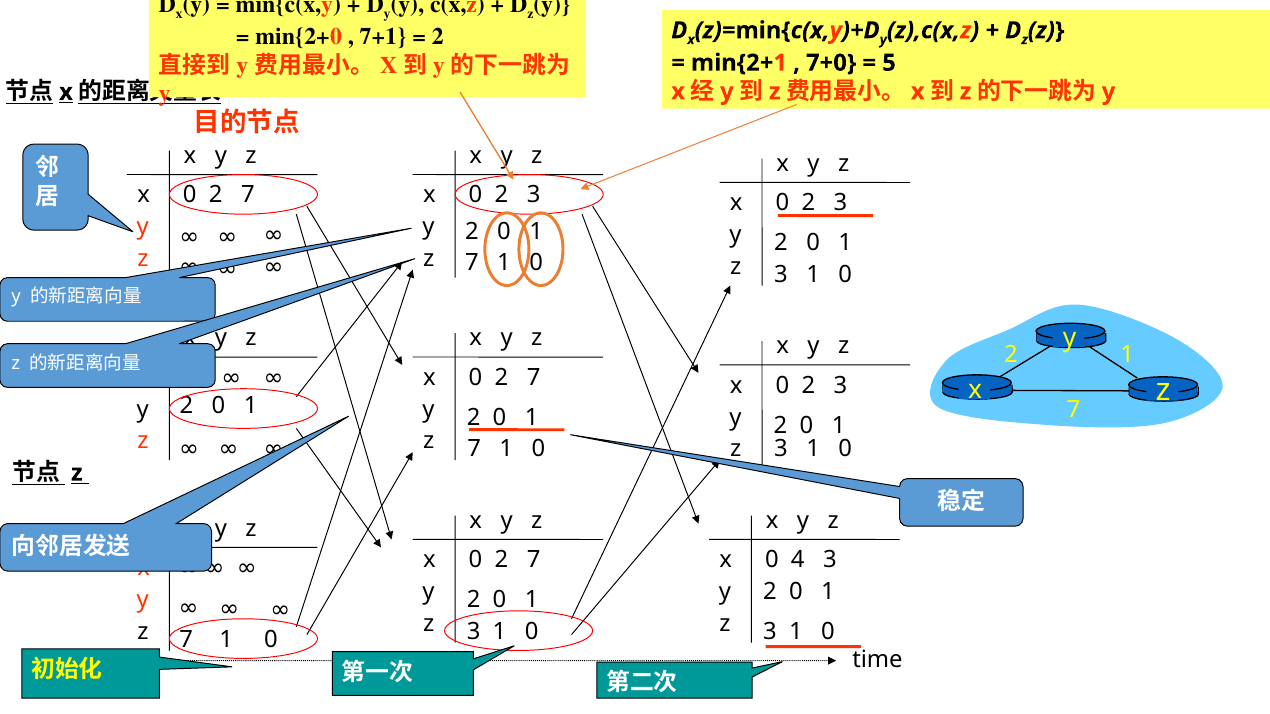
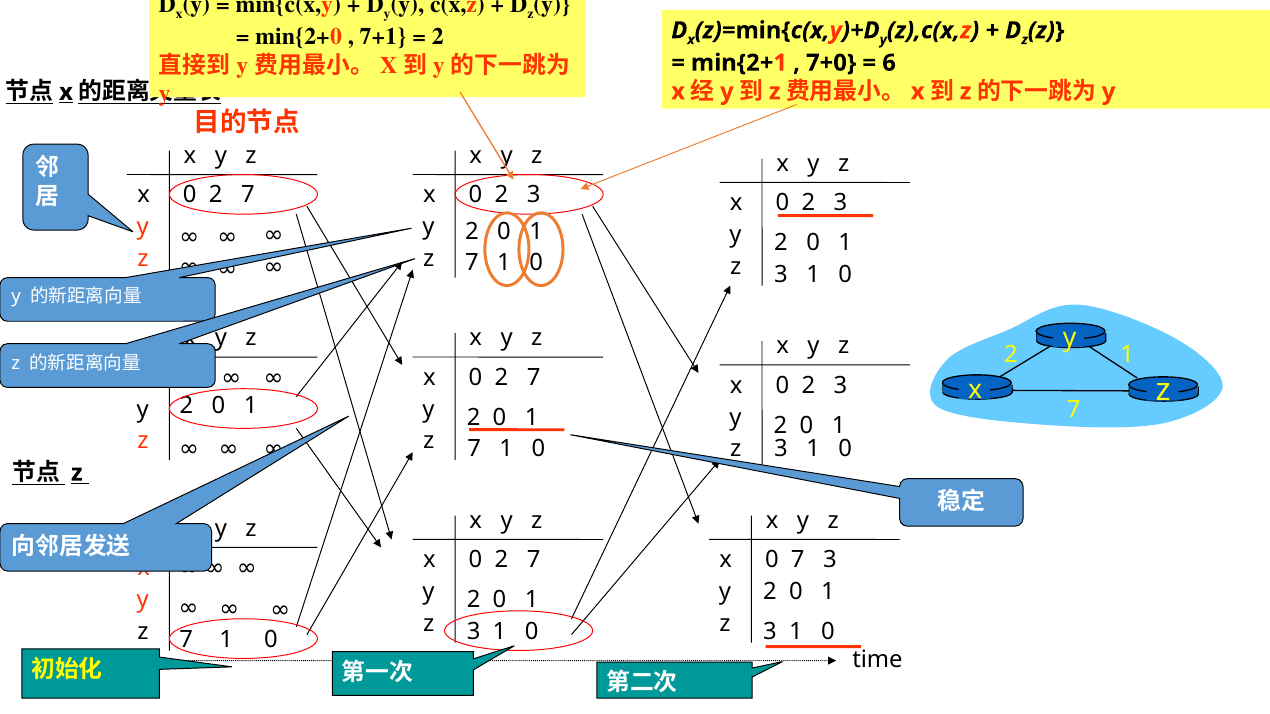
5: 5 -> 6
0 4: 4 -> 7
